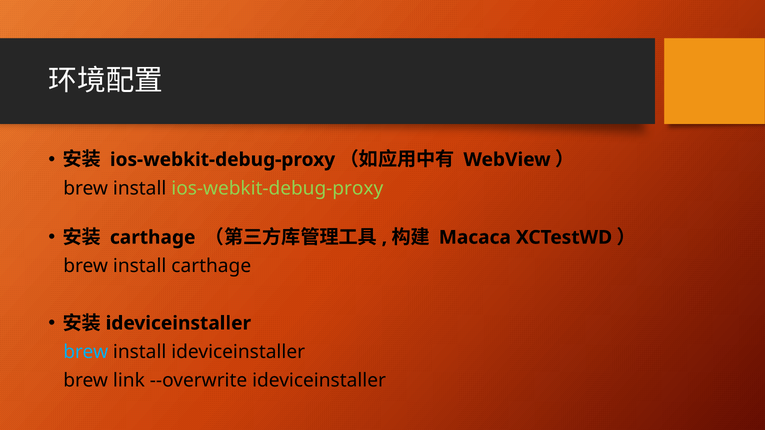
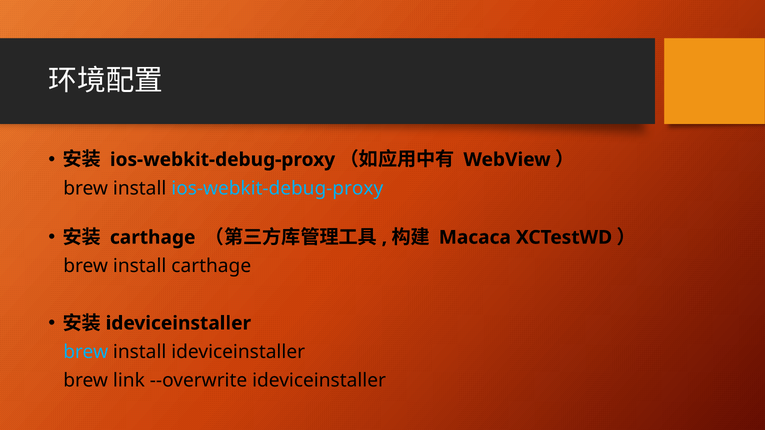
ios-webkit-debug-proxy at (277, 188) colour: light green -> light blue
